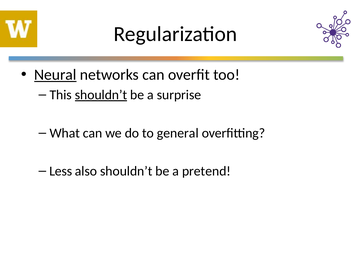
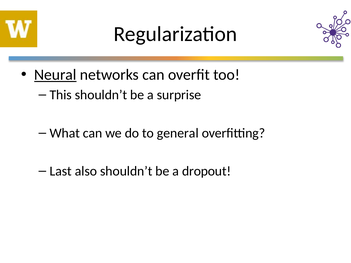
shouldn’t at (101, 95) underline: present -> none
Less: Less -> Last
pretend: pretend -> dropout
